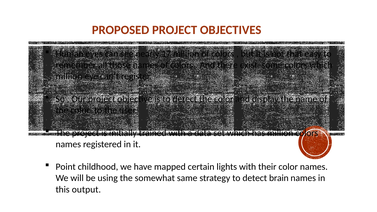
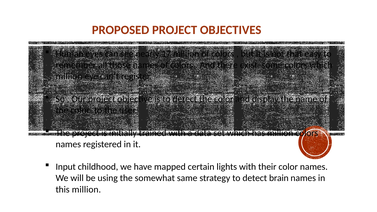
Point: Point -> Input
this output: output -> million
